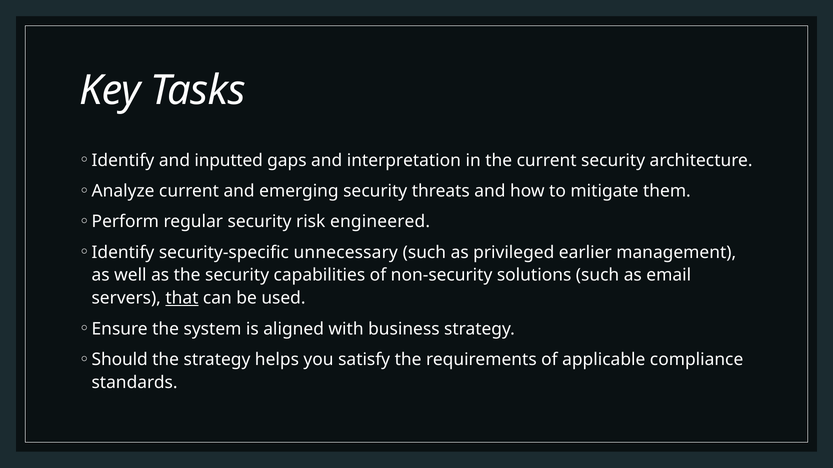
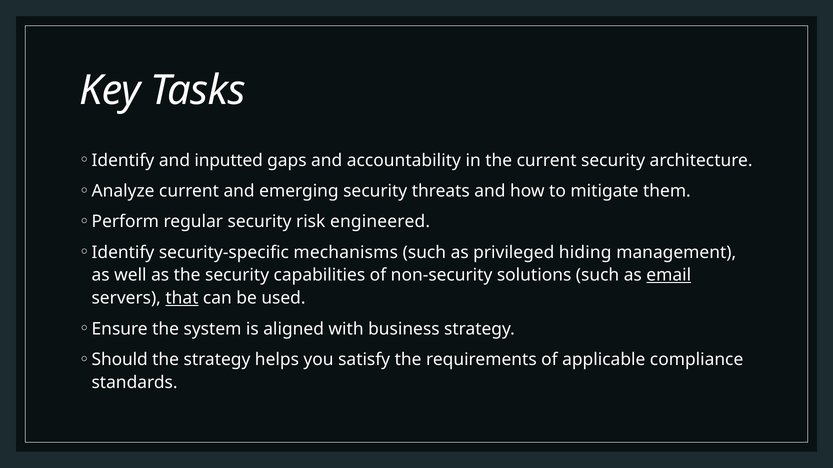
interpretation: interpretation -> accountability
unnecessary: unnecessary -> mechanisms
earlier: earlier -> hiding
email underline: none -> present
